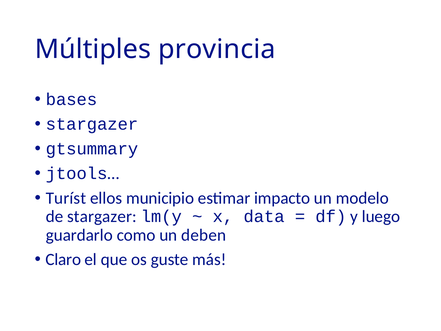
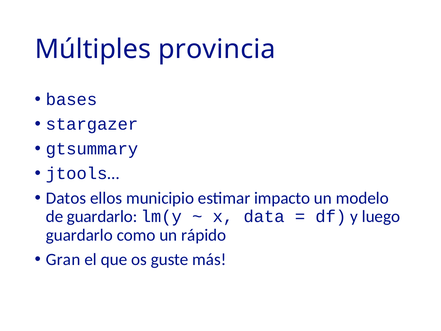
Turíst: Turíst -> Datos
de stargazer: stargazer -> guardarlo
deben: deben -> rápido
Claro: Claro -> Gran
